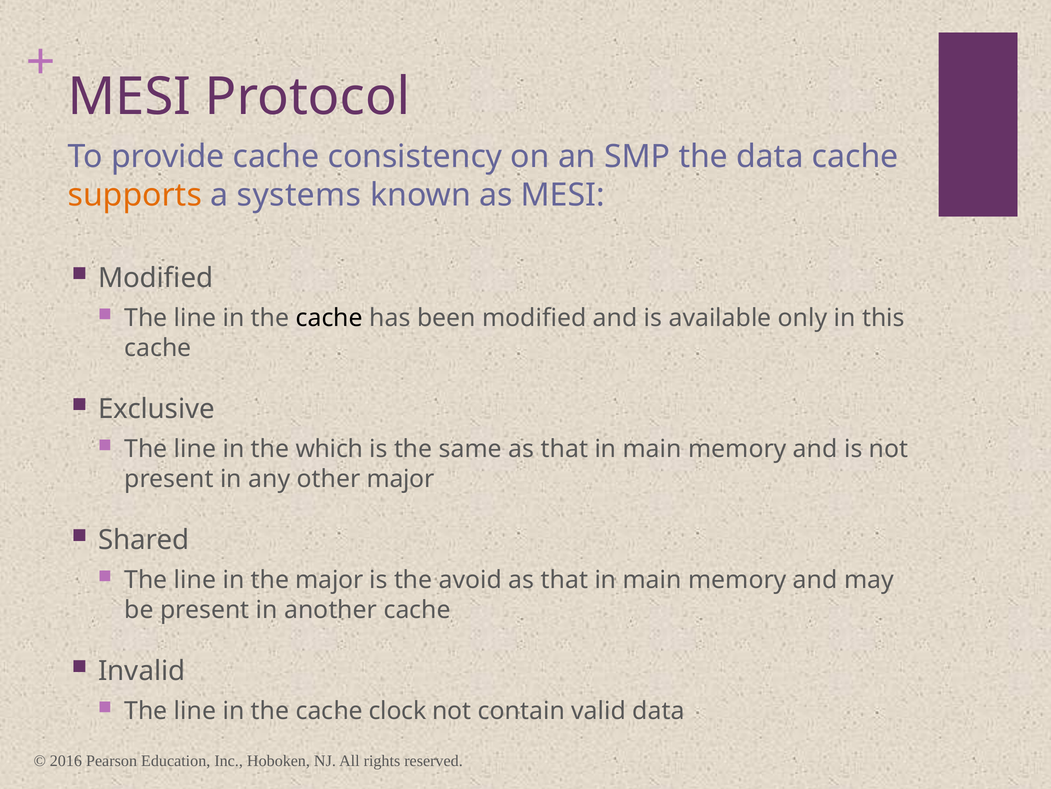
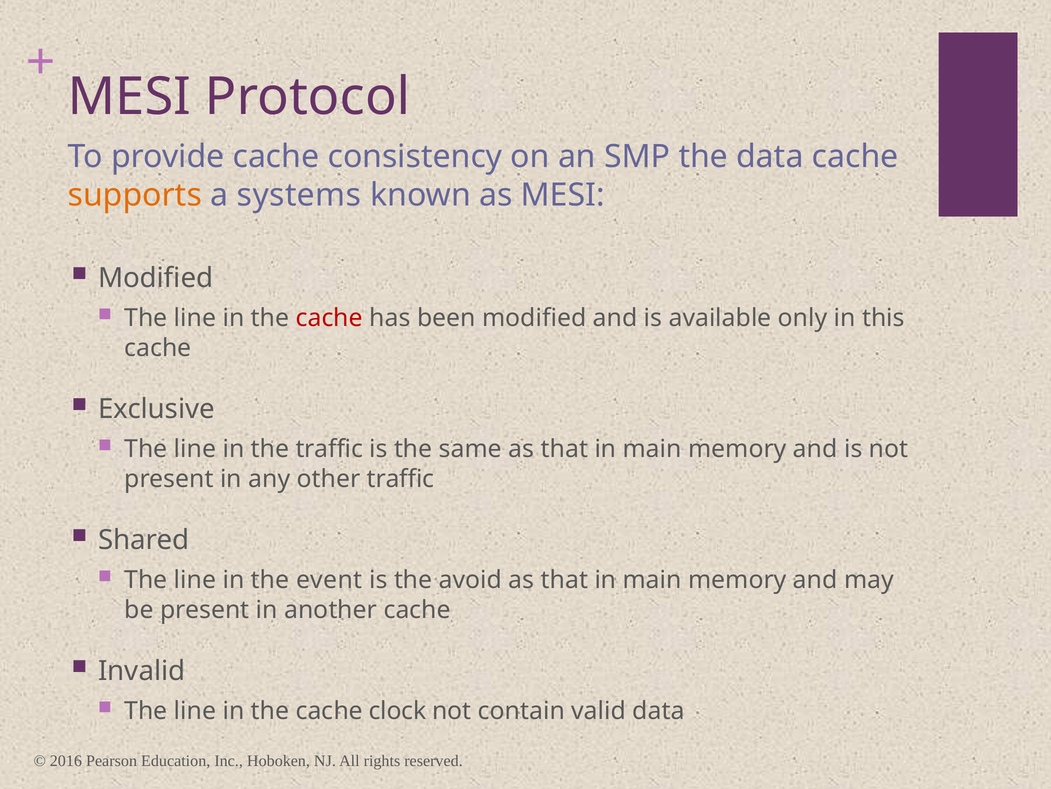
cache at (329, 318) colour: black -> red
the which: which -> traffic
other major: major -> traffic
the major: major -> event
